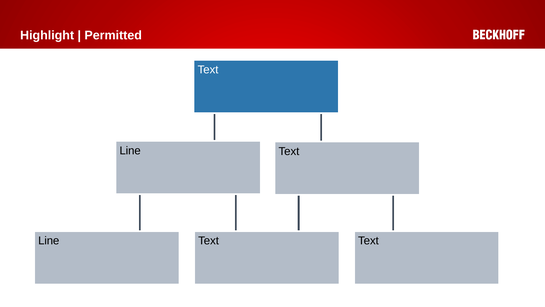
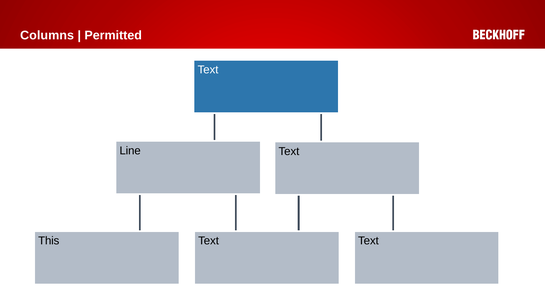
Highlight: Highlight -> Columns
Line at (49, 241): Line -> This
